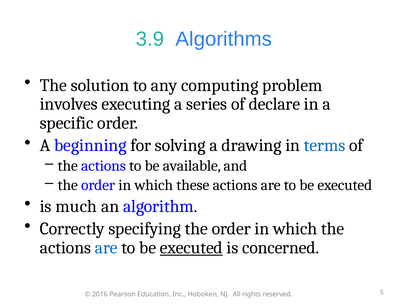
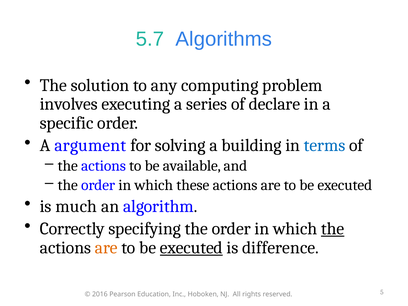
3.9: 3.9 -> 5.7
beginning: beginning -> argument
drawing: drawing -> building
the at (333, 229) underline: none -> present
are at (106, 248) colour: blue -> orange
concerned: concerned -> difference
